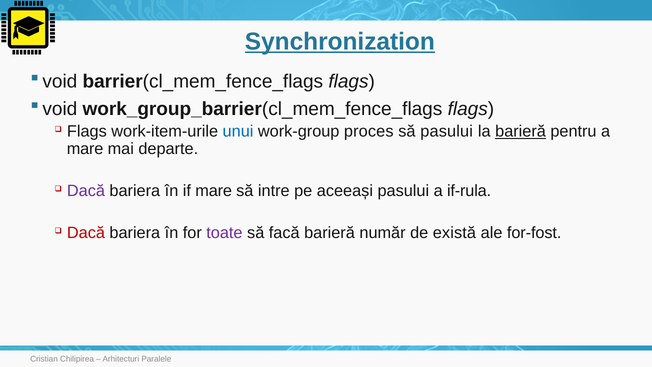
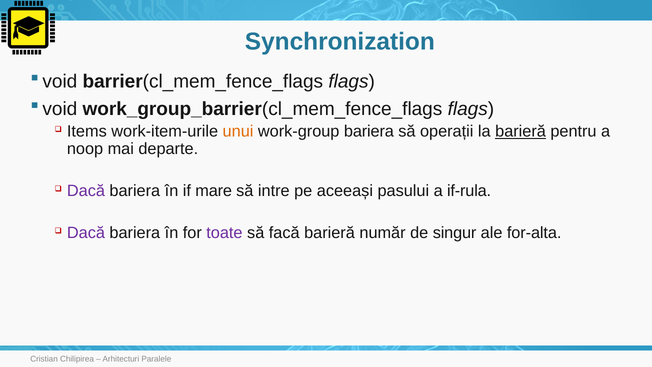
Synchronization underline: present -> none
Flags at (87, 131): Flags -> Items
unui colour: blue -> orange
work-group proces: proces -> bariera
să pasului: pasului -> operații
mare at (85, 149): mare -> noop
Dacă at (86, 233) colour: red -> purple
există: există -> singur
for-fost: for-fost -> for-alta
